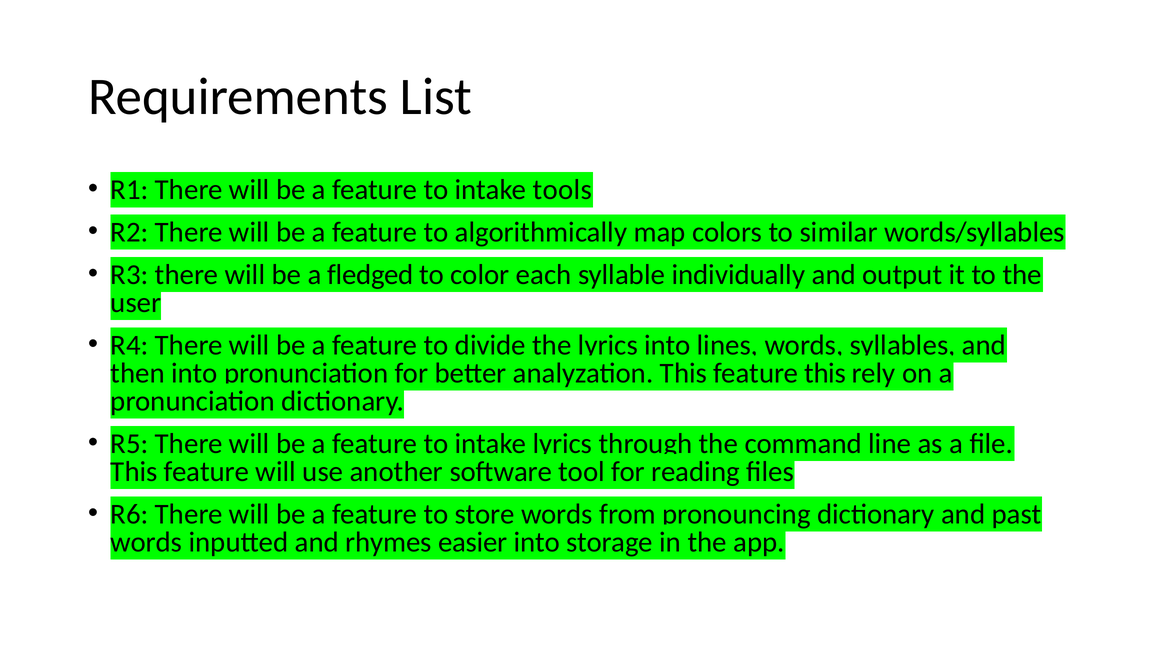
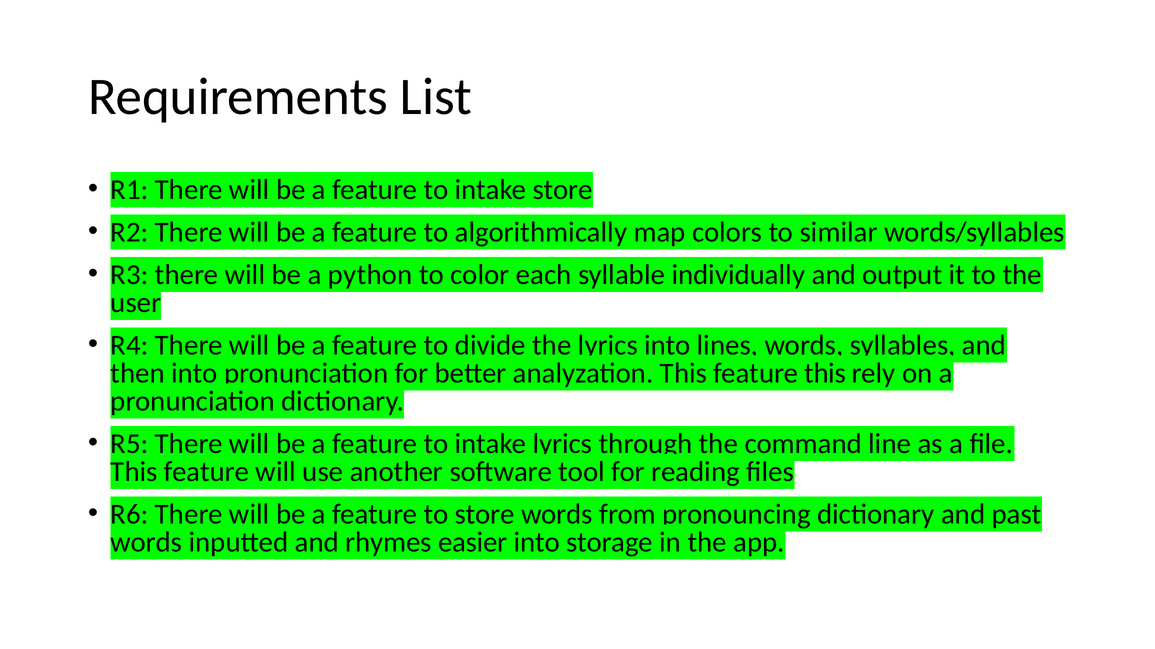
intake tools: tools -> store
fledged: fledged -> python
